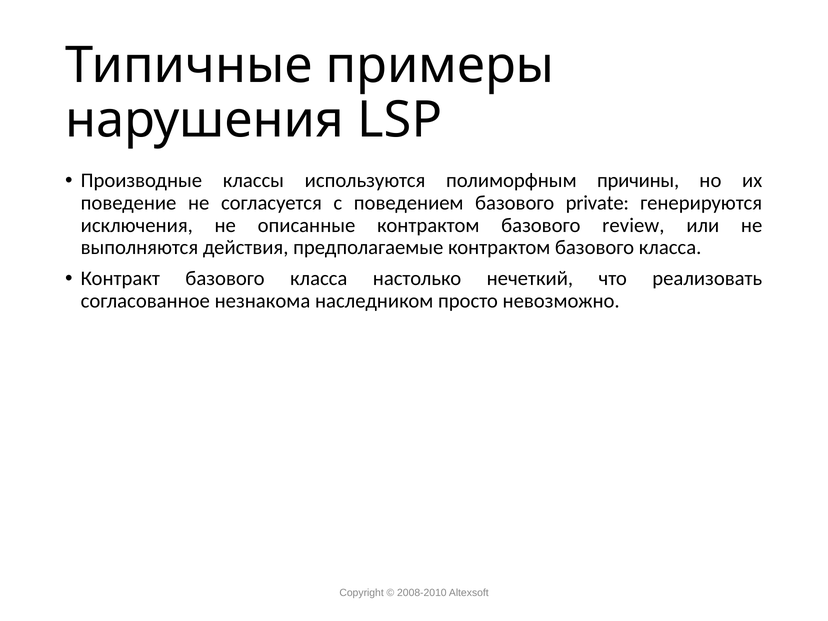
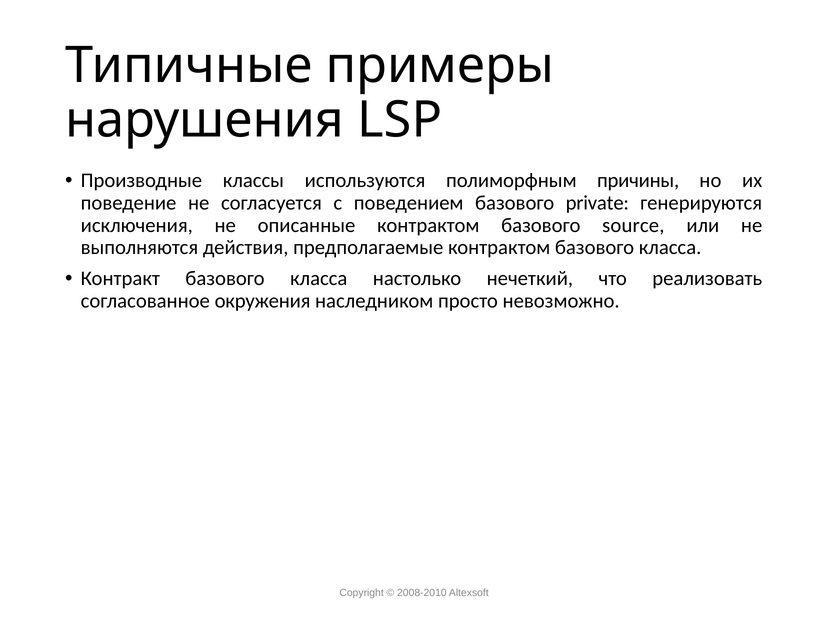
review: review -> source
незнакома: незнакома -> окружения
